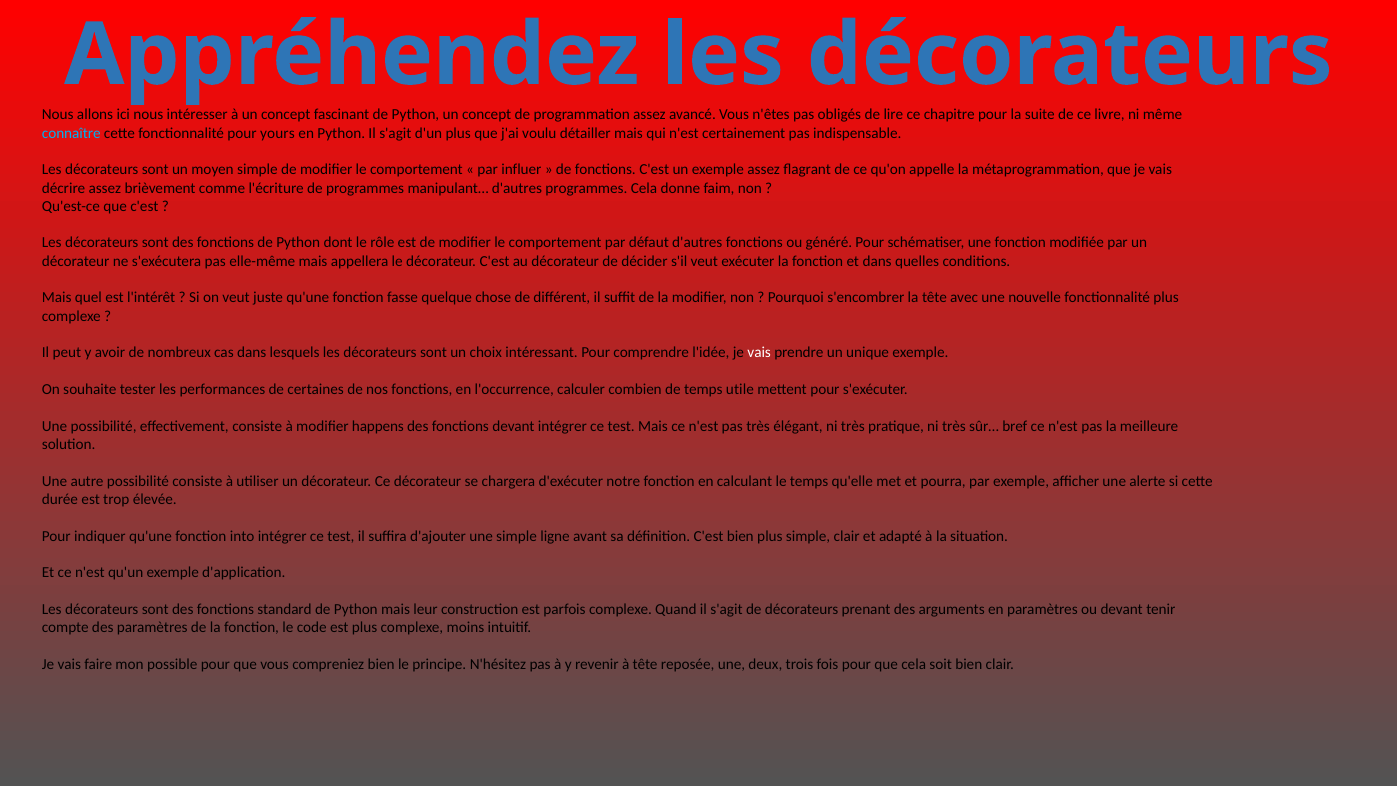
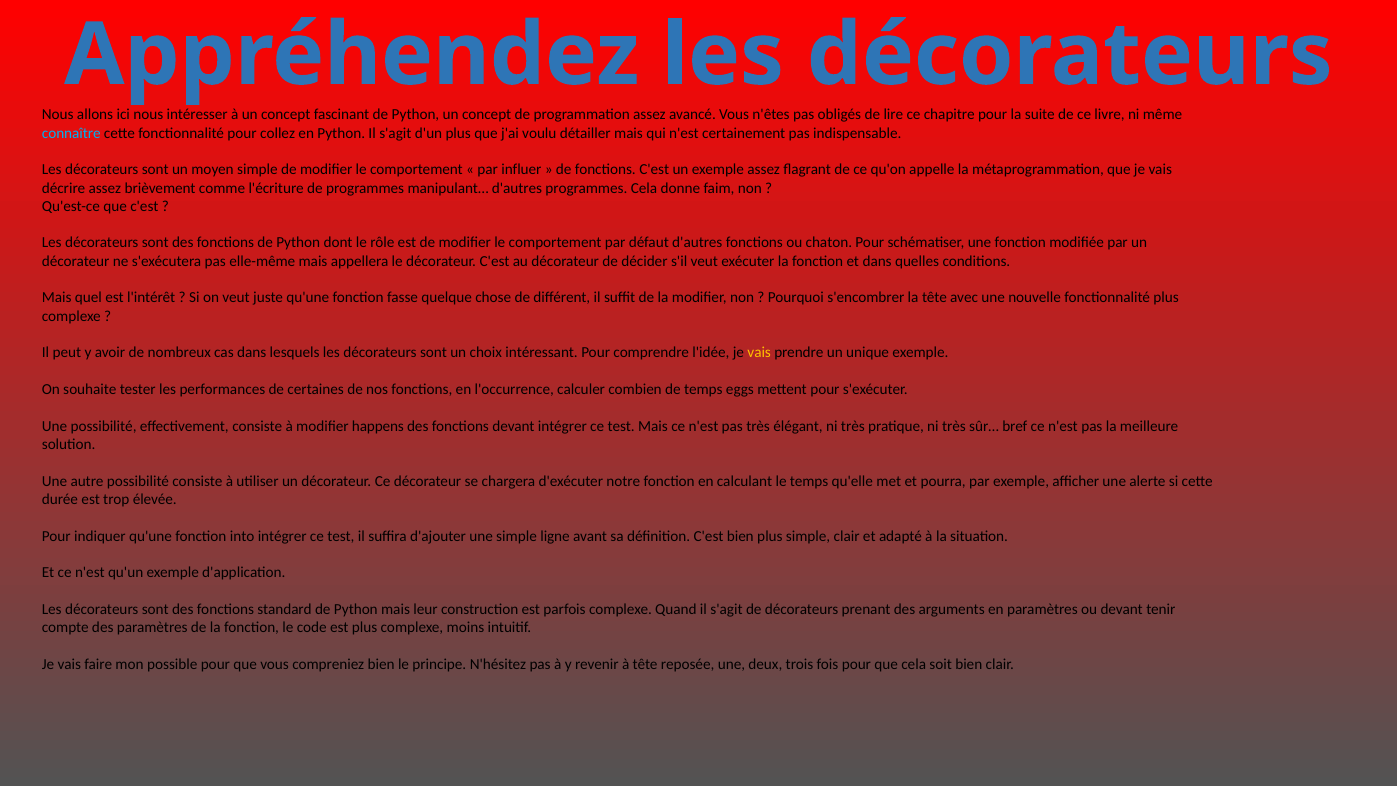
yours: yours -> collez
généré: généré -> chaton
vais at (759, 353) colour: white -> yellow
utile: utile -> eggs
